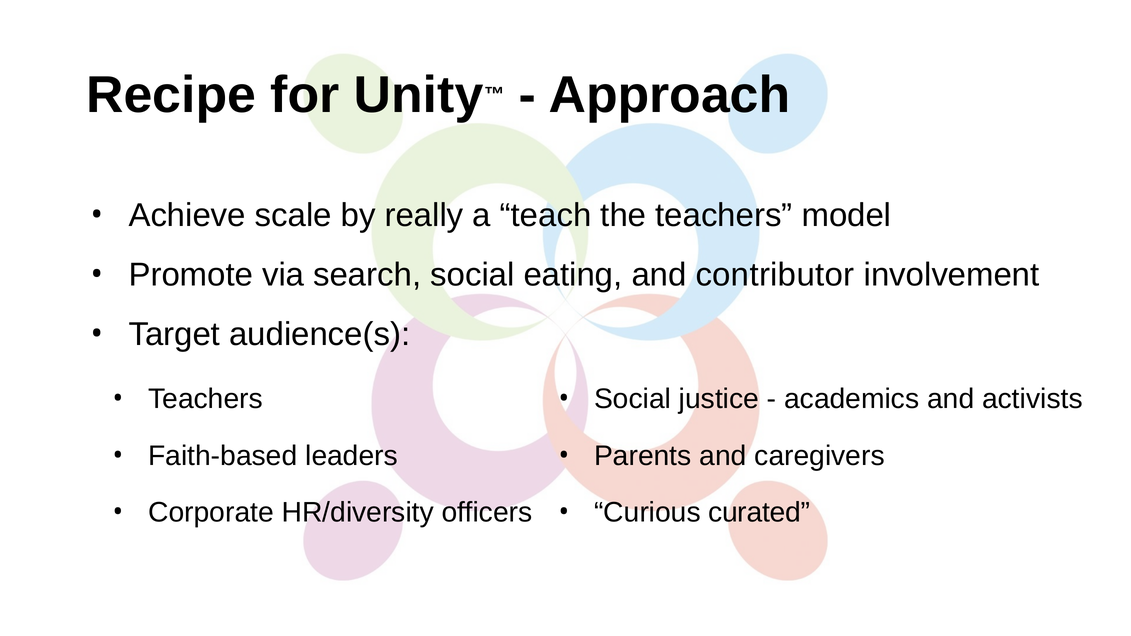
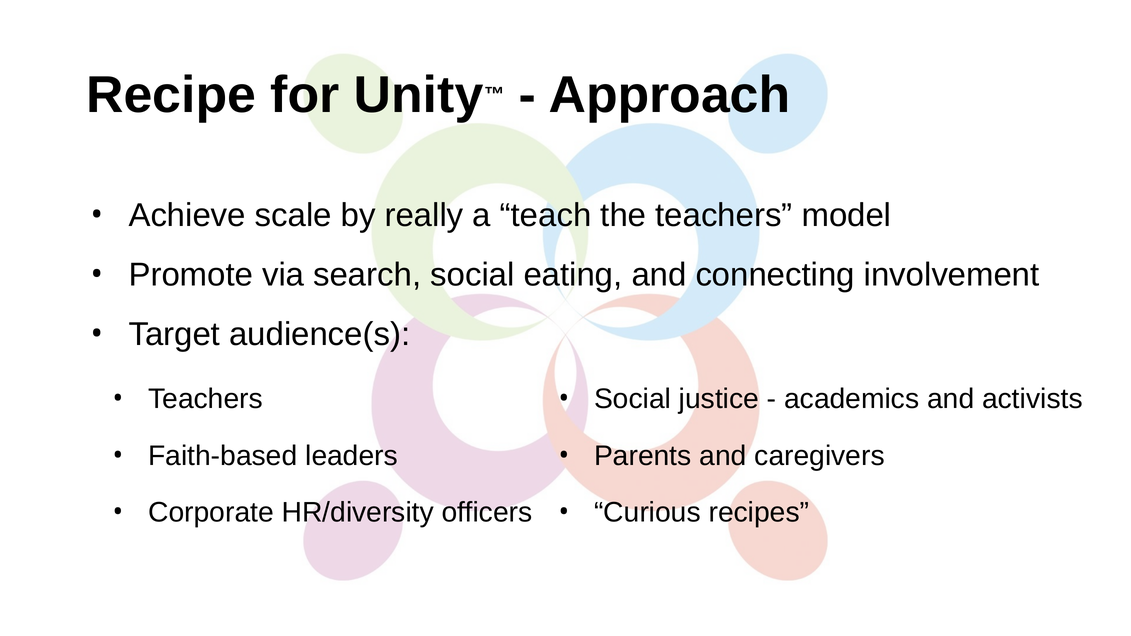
contributor: contributor -> connecting
curated: curated -> recipes
